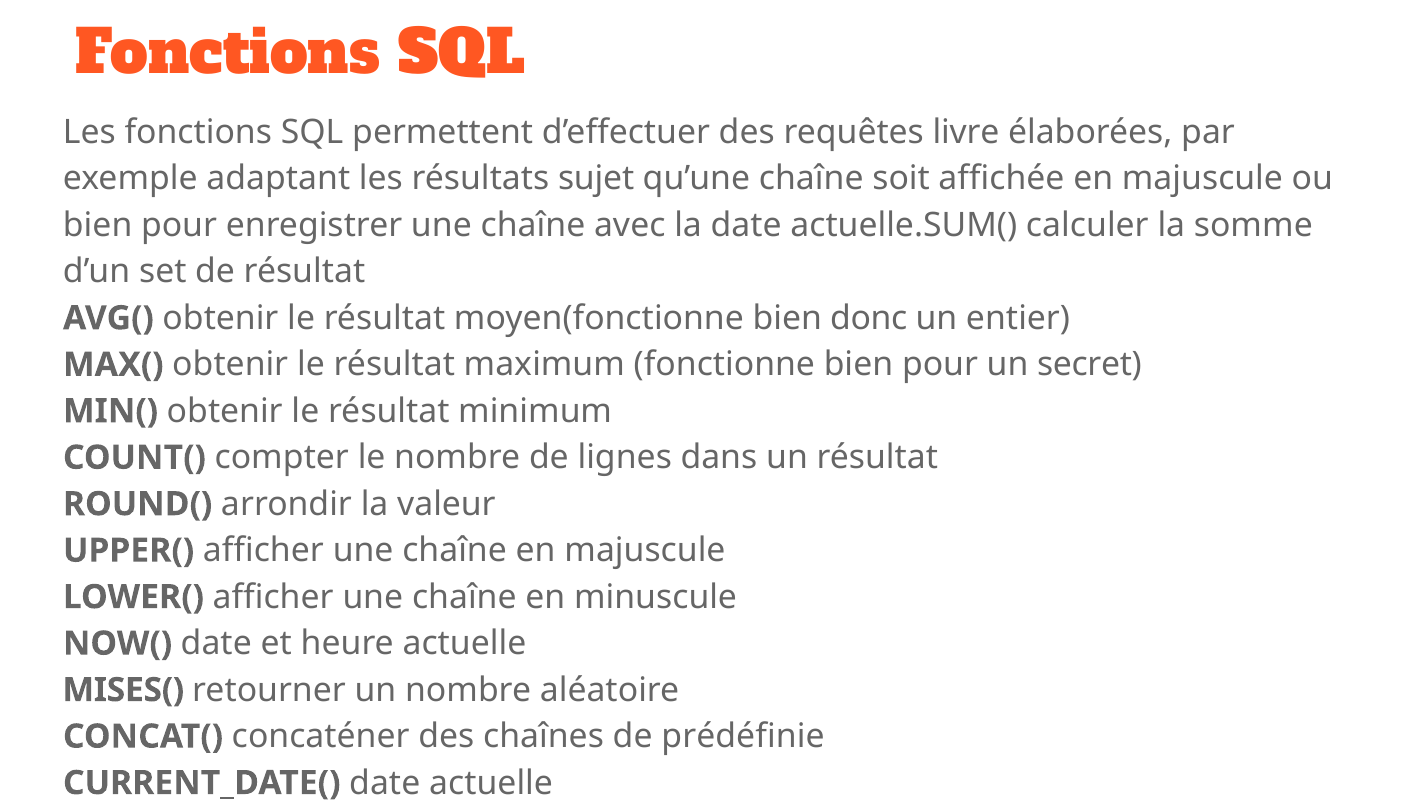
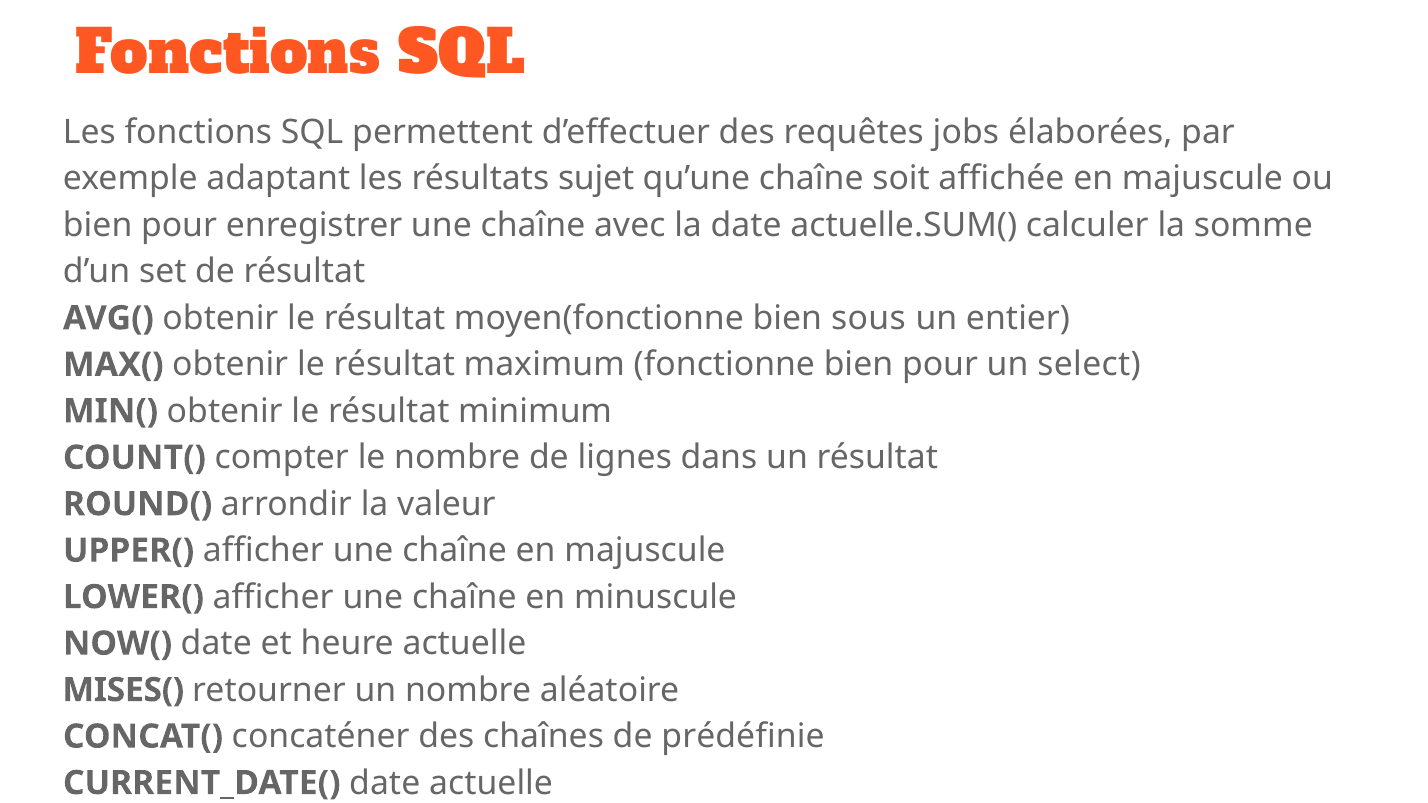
livre: livre -> jobs
donc: donc -> sous
secret: secret -> select
